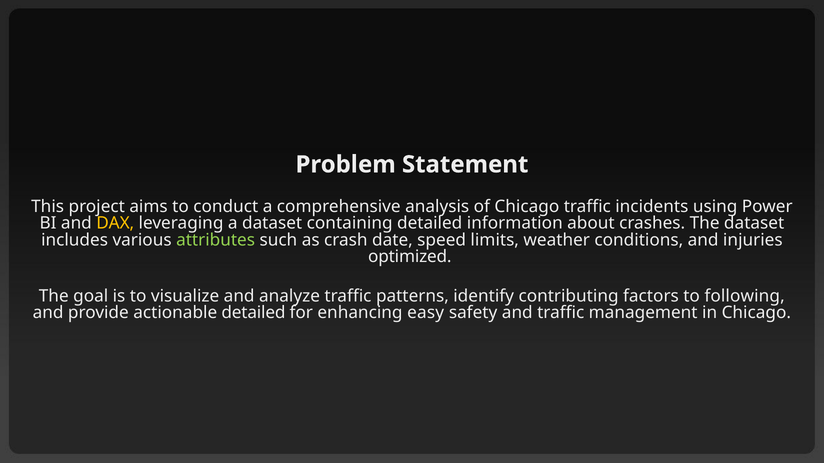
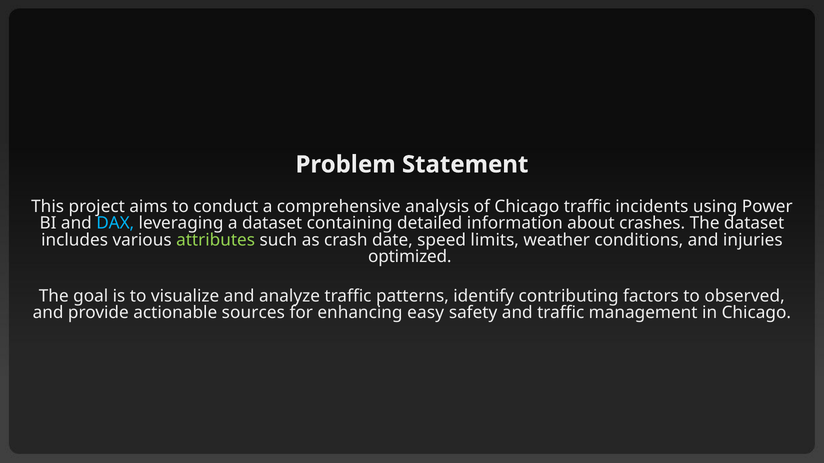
DAX colour: yellow -> light blue
following: following -> observed
actionable detailed: detailed -> sources
